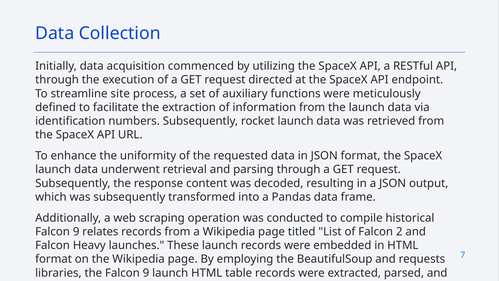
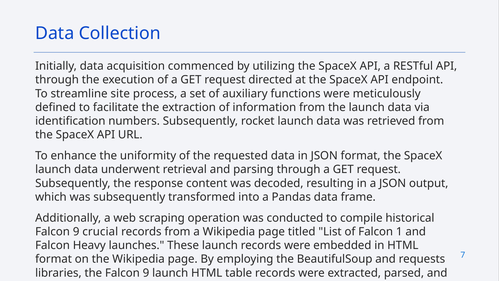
relates: relates -> crucial
2: 2 -> 1
